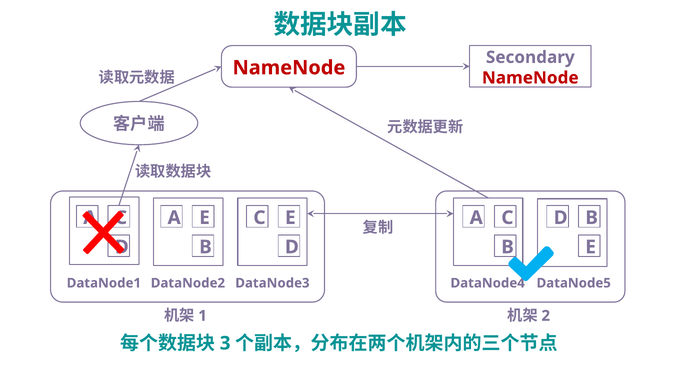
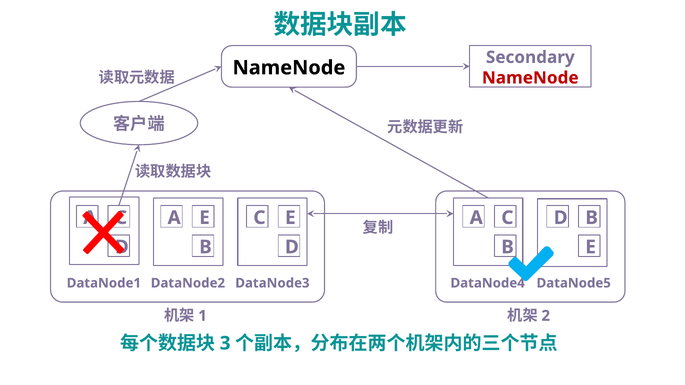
NameNode at (289, 68) colour: red -> black
